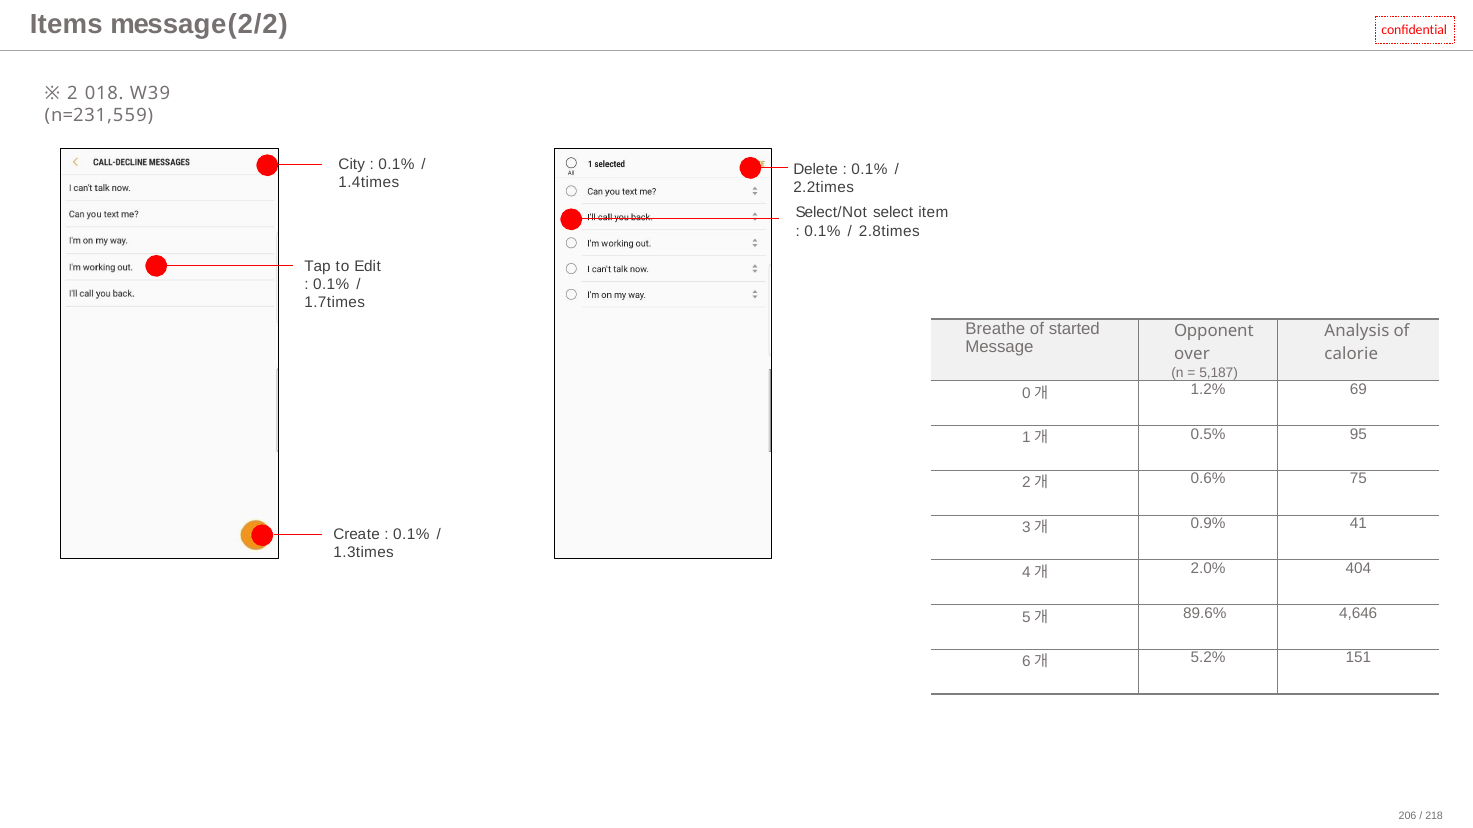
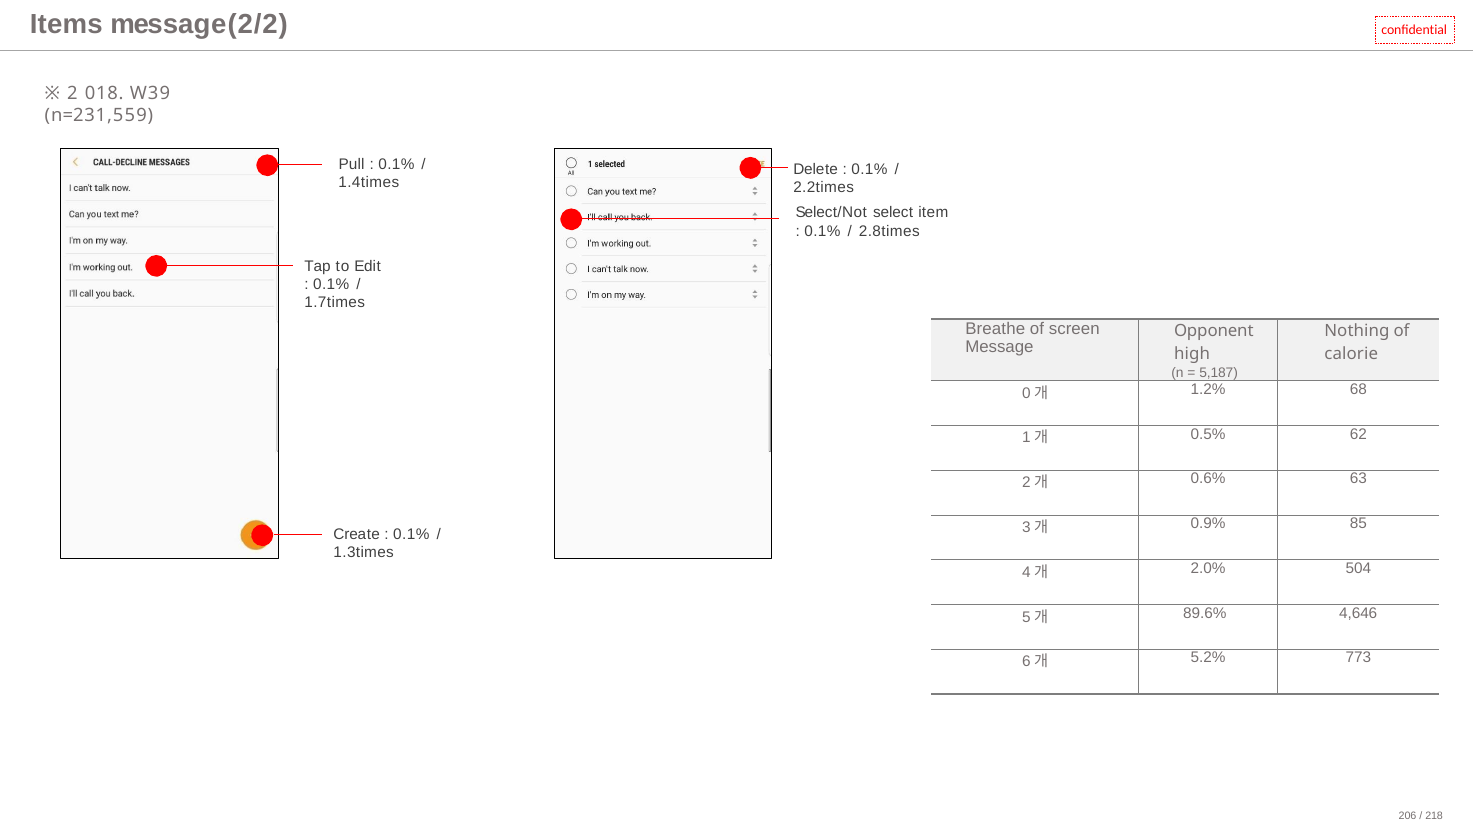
City: City -> Pull
started: started -> screen
Analysis: Analysis -> Nothing
over: over -> high
69: 69 -> 68
95: 95 -> 62
75: 75 -> 63
41: 41 -> 85
404: 404 -> 504
151: 151 -> 773
